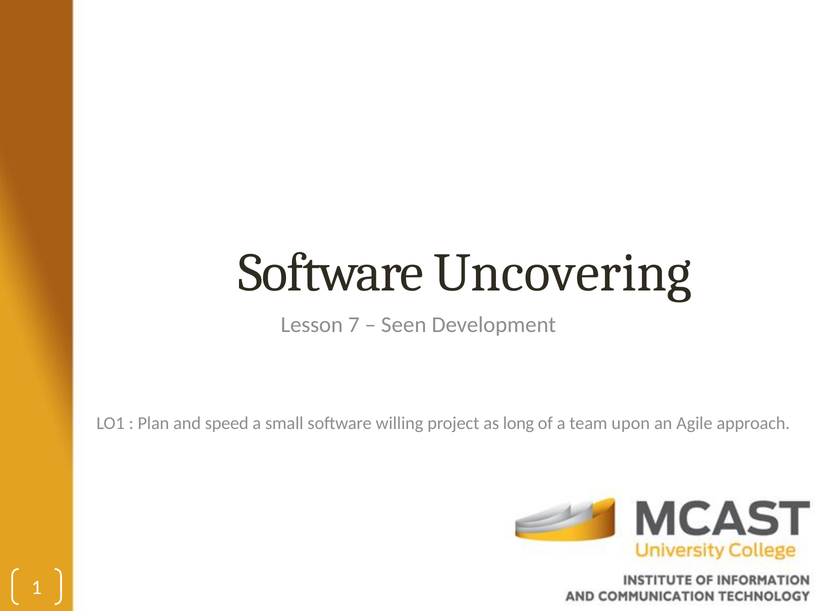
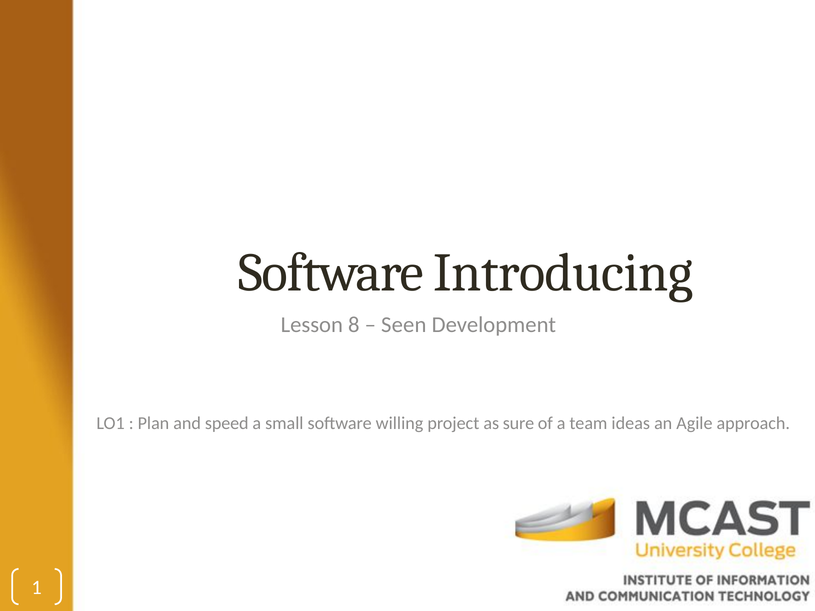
Uncovering: Uncovering -> Introducing
7: 7 -> 8
long: long -> sure
upon: upon -> ideas
